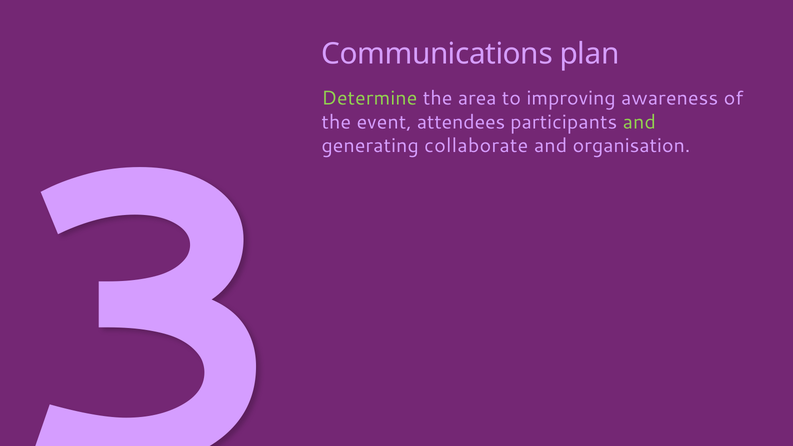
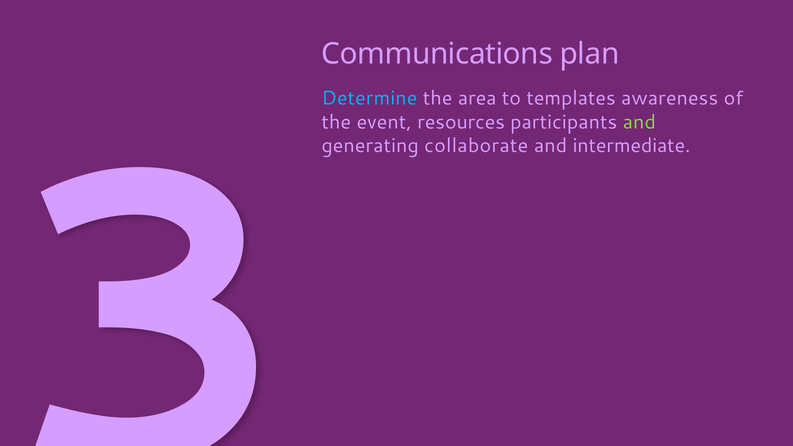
Determine colour: light green -> light blue
improving: improving -> templates
attendees: attendees -> resources
organisation: organisation -> intermediate
